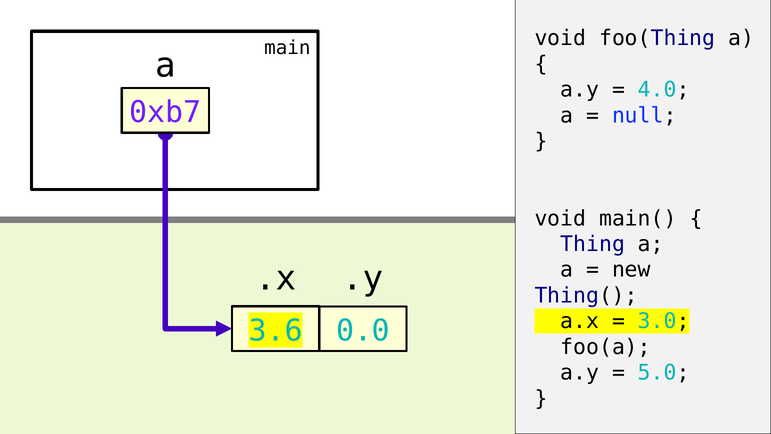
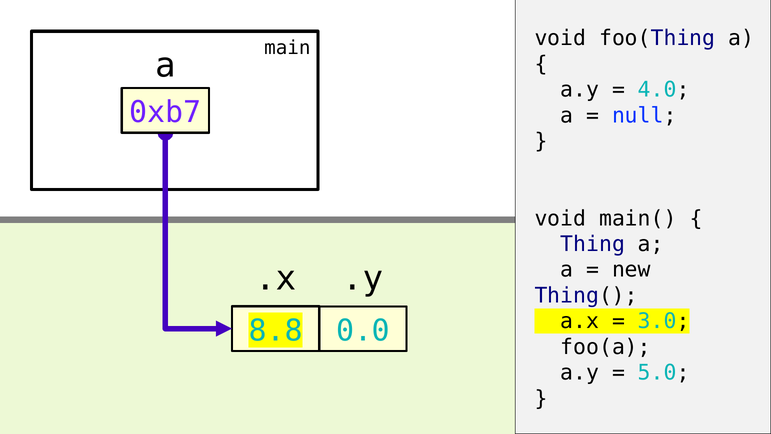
3.6: 3.6 -> 8.8
